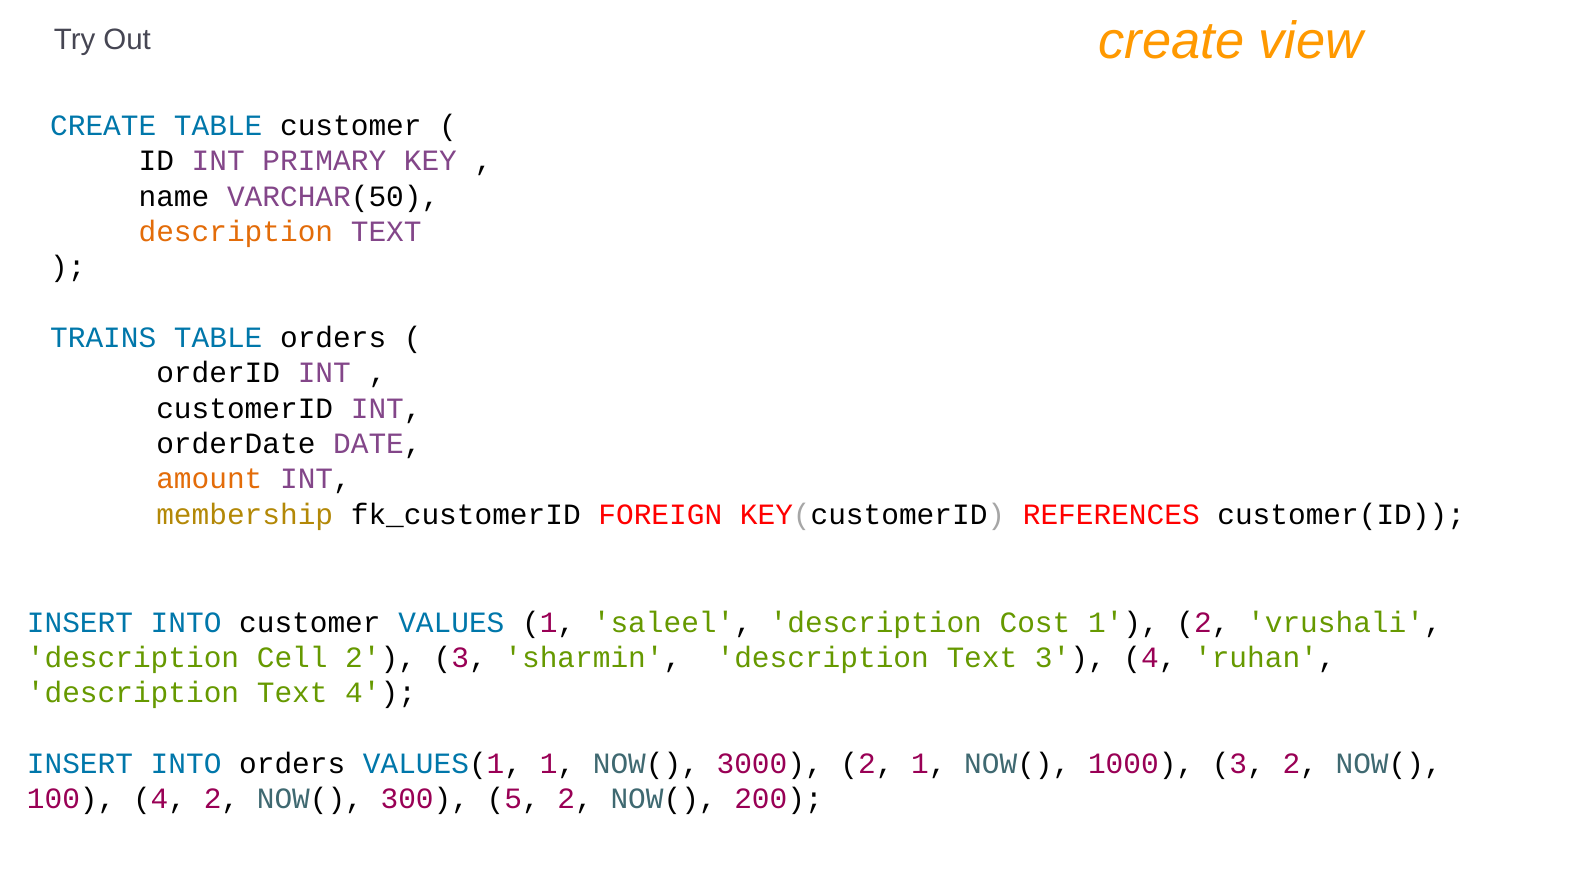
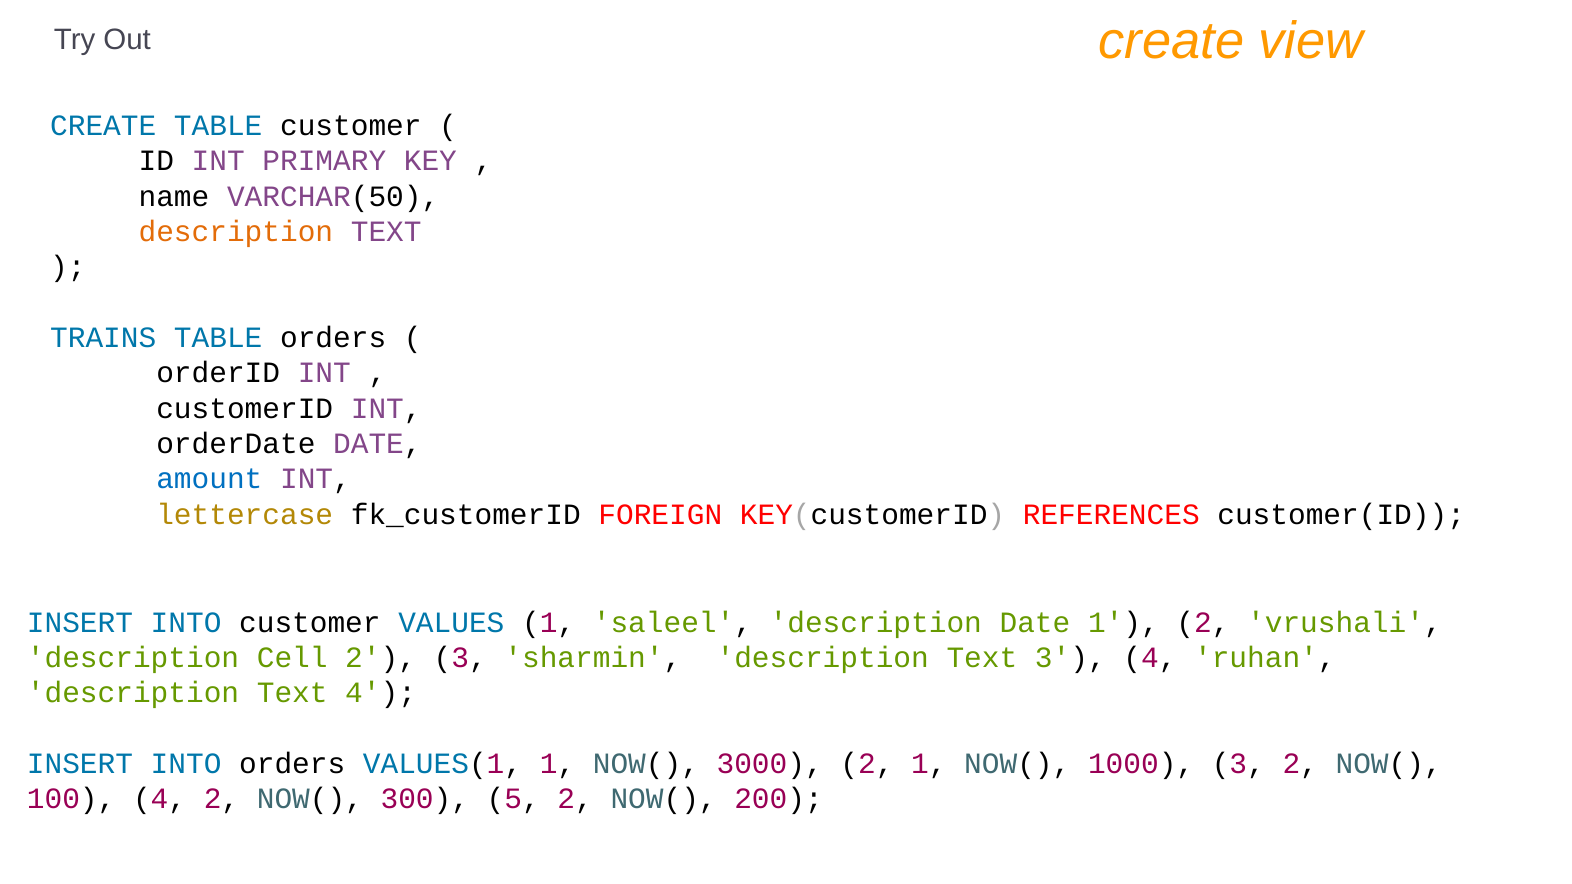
amount colour: orange -> blue
membership: membership -> lettercase
description Cost: Cost -> Date
